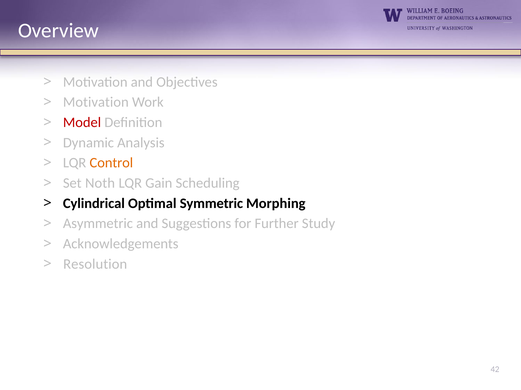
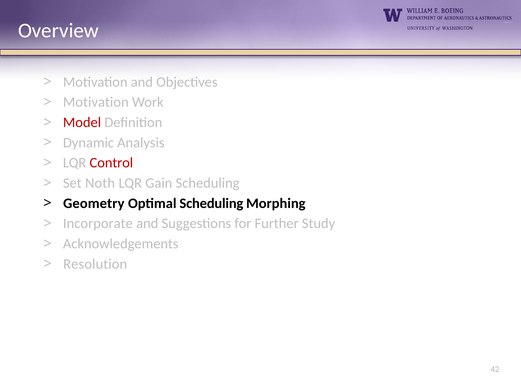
Control colour: orange -> red
Cylindrical: Cylindrical -> Geometry
Optimal Symmetric: Symmetric -> Scheduling
Asymmetric: Asymmetric -> Incorporate
